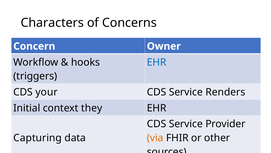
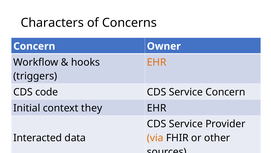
EHR at (157, 62) colour: blue -> orange
your: your -> code
Service Renders: Renders -> Concern
Capturing: Capturing -> Interacted
